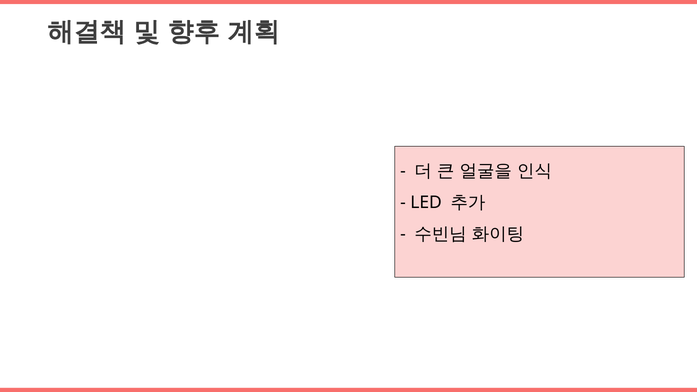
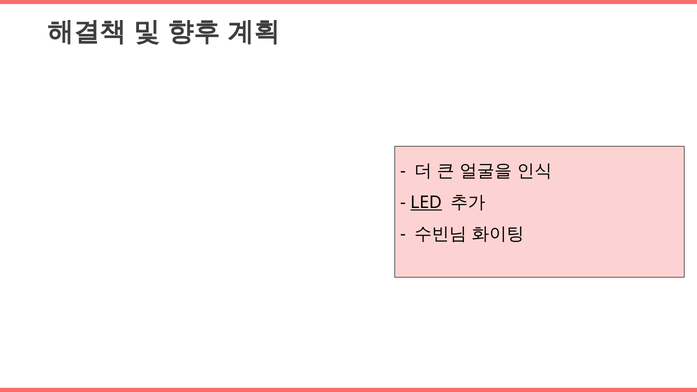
LED underline: none -> present
